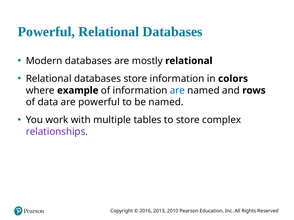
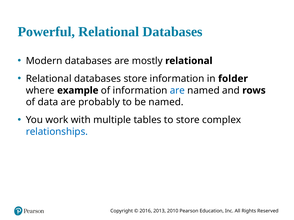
colors: colors -> folder
are powerful: powerful -> probably
relationships colour: purple -> blue
